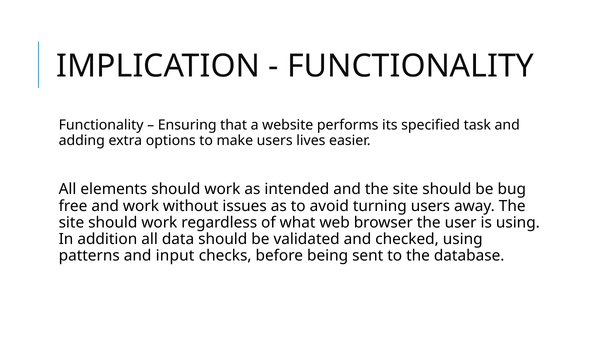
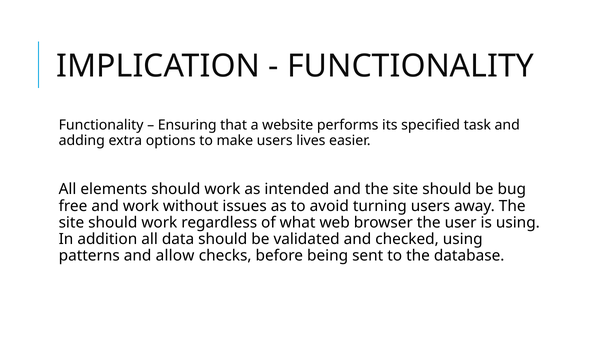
input: input -> allow
